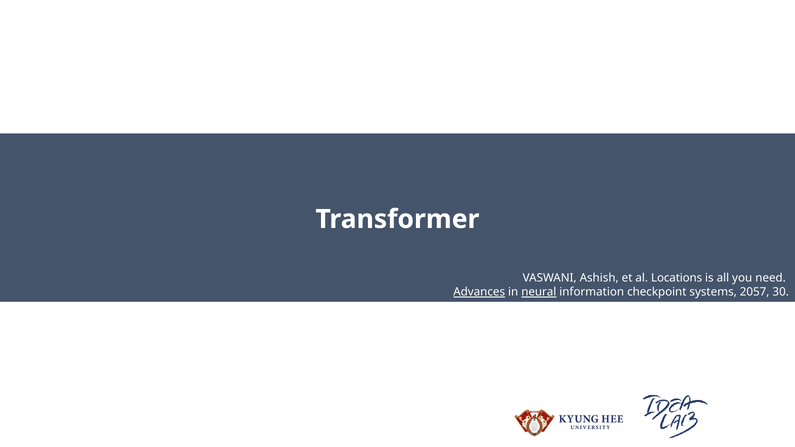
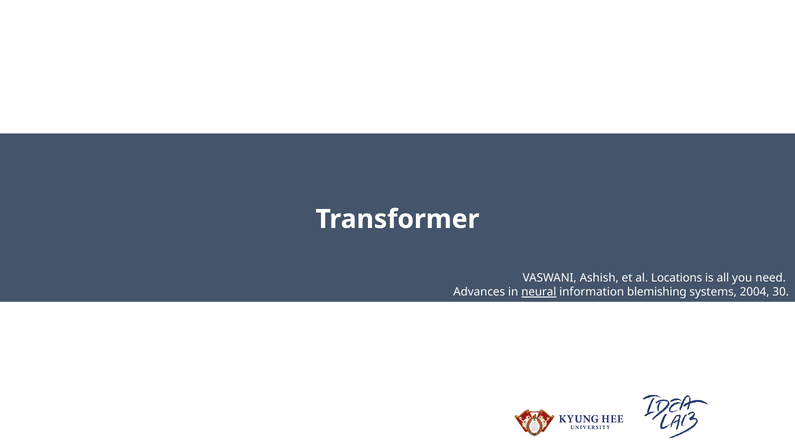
Advances underline: present -> none
checkpoint: checkpoint -> blemishing
2057: 2057 -> 2004
